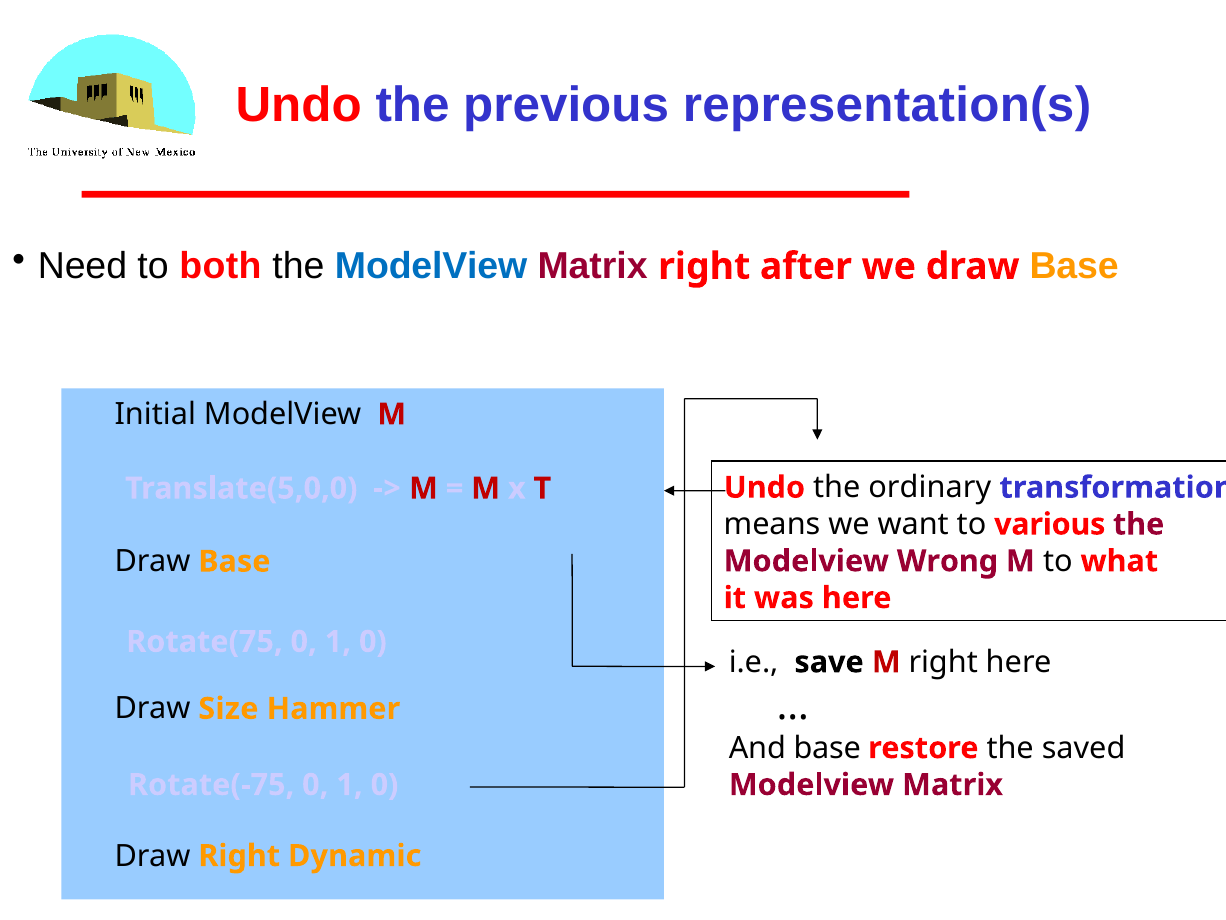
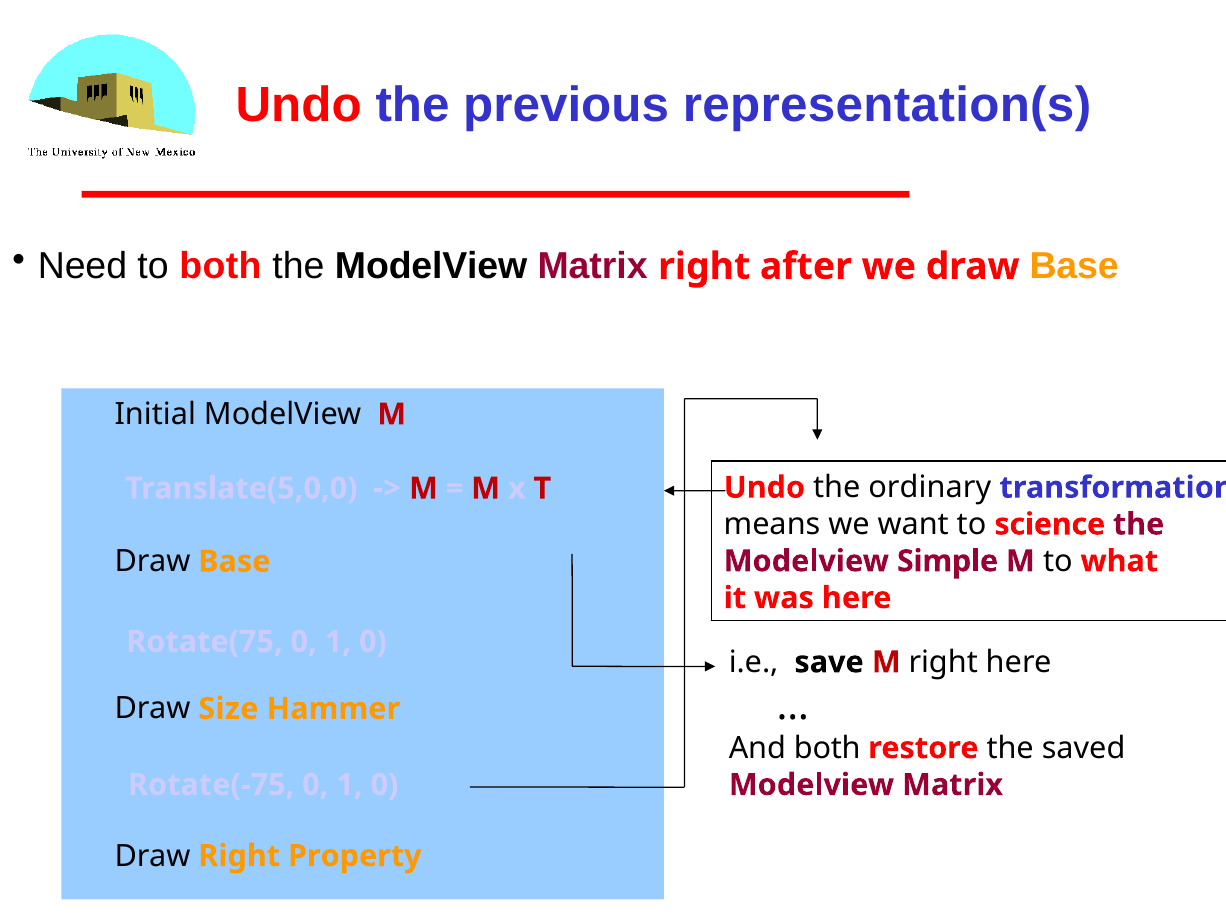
ModelView at (431, 266) colour: blue -> black
various: various -> science
Wrong: Wrong -> Simple
And base: base -> both
Dynamic: Dynamic -> Property
